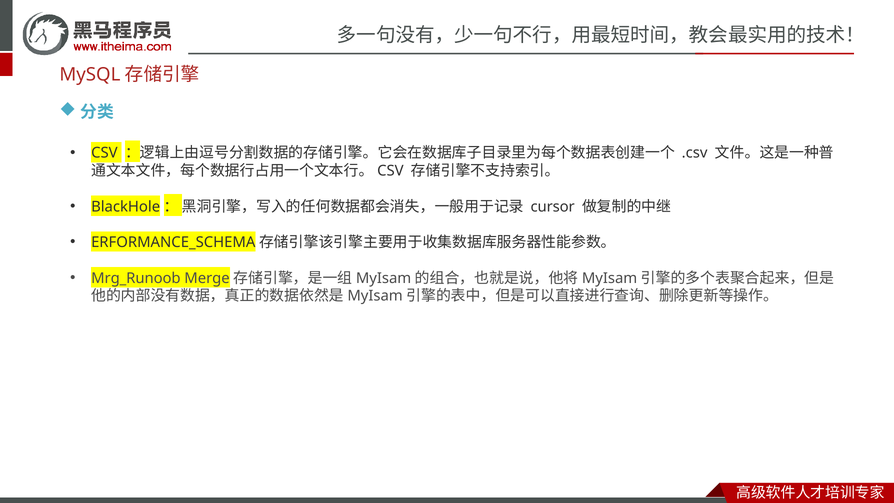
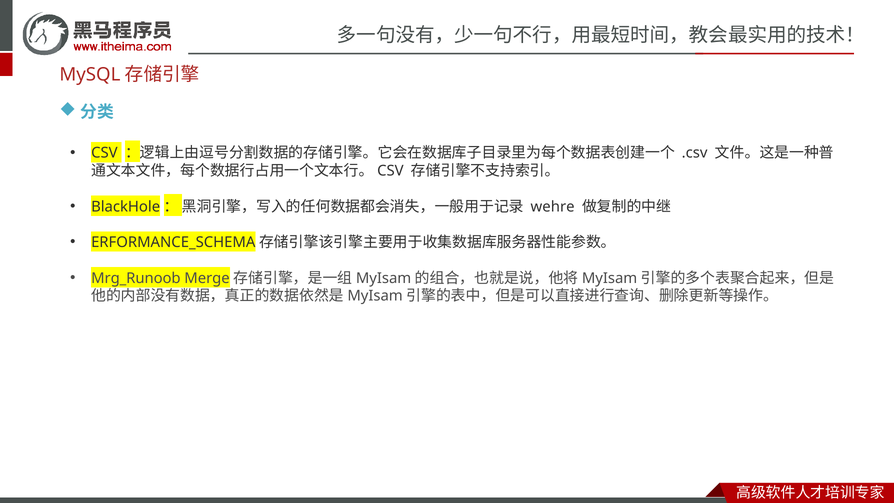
cursor: cursor -> wehre
